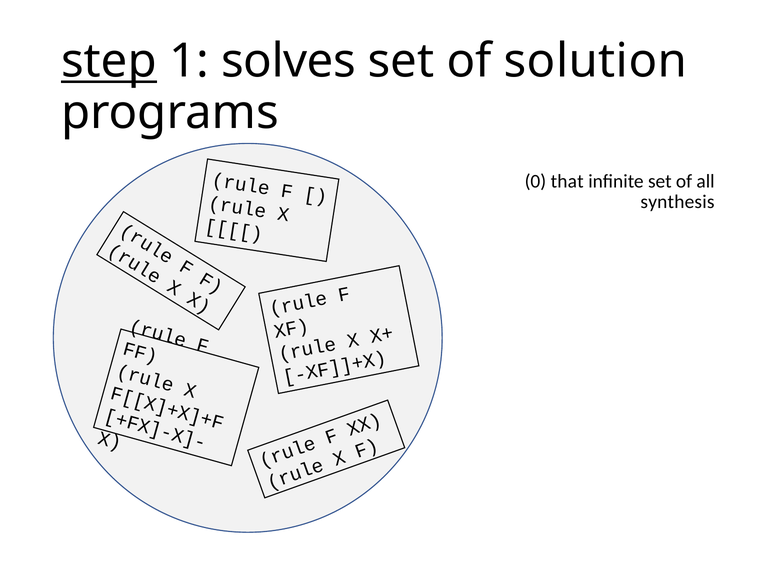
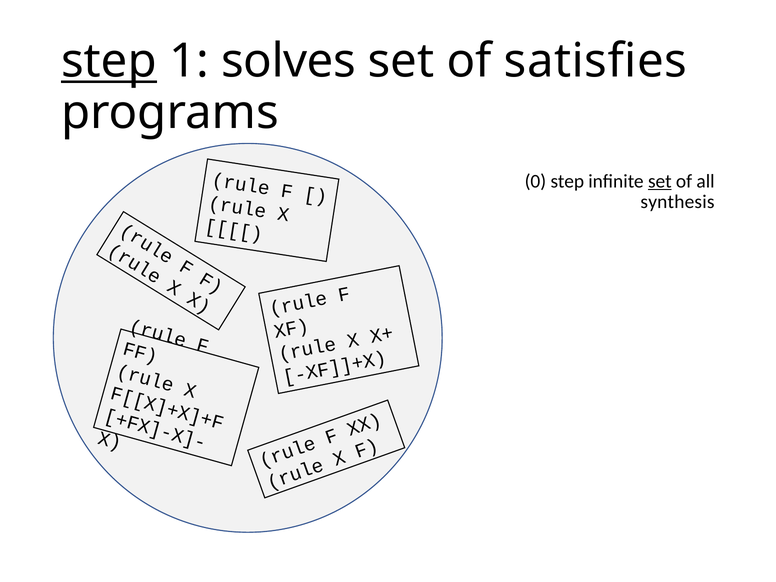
solution: solution -> satisfies
0 that: that -> step
set at (660, 181) underline: none -> present
